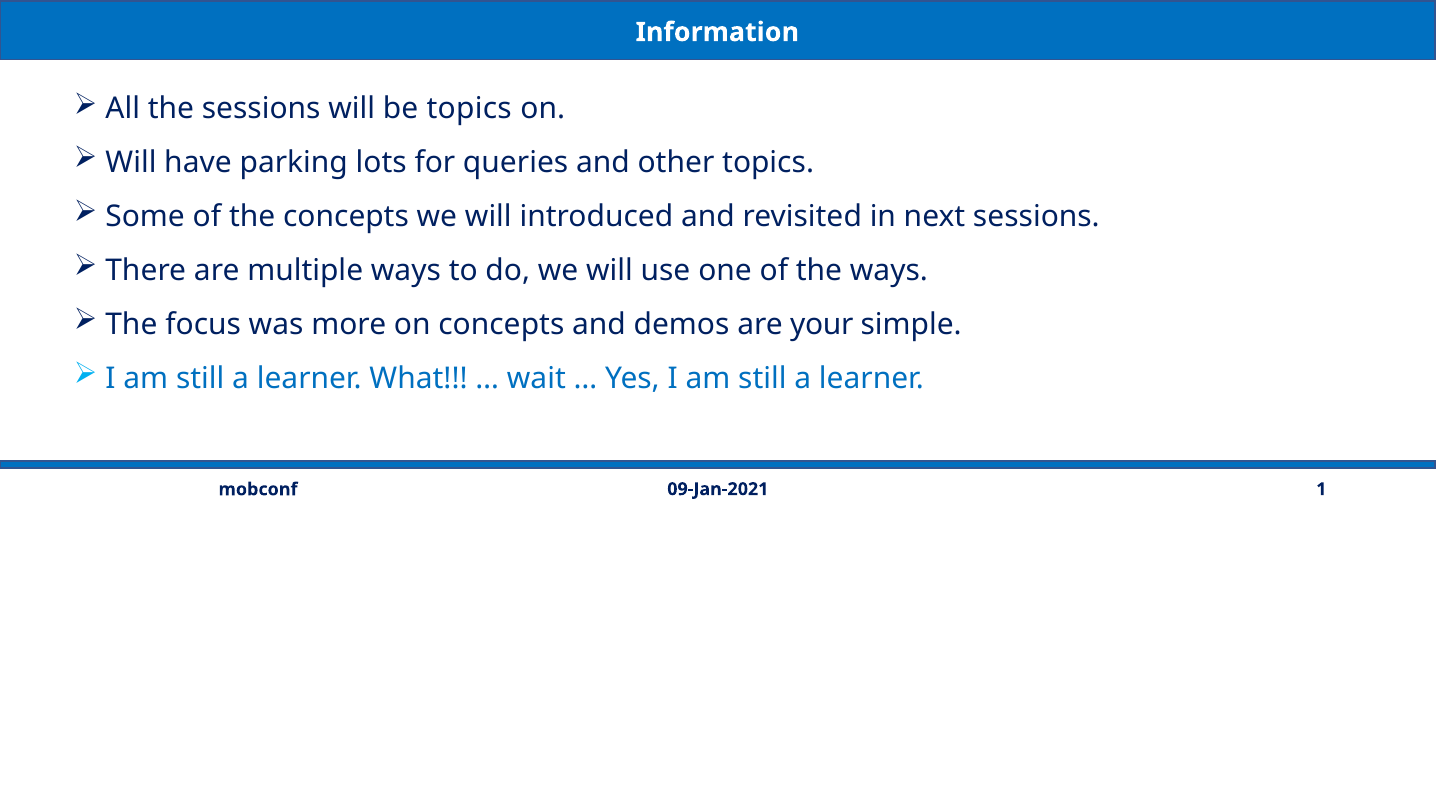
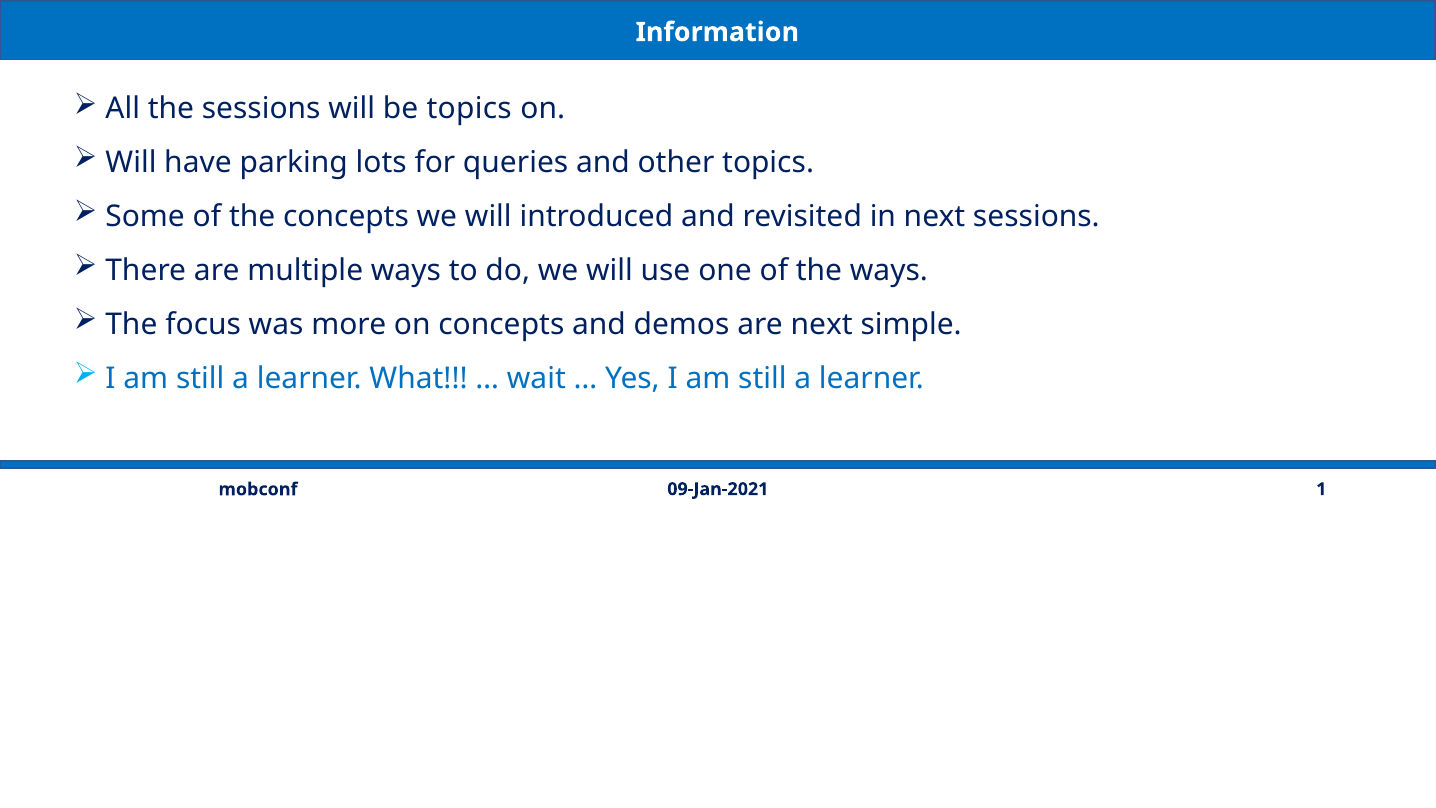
are your: your -> next
